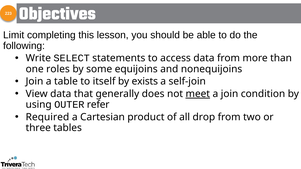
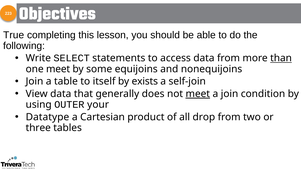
Limit: Limit -> True
than underline: none -> present
one roles: roles -> meet
refer: refer -> your
Required: Required -> Datatype
